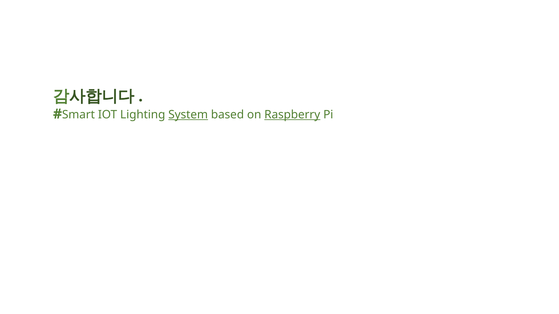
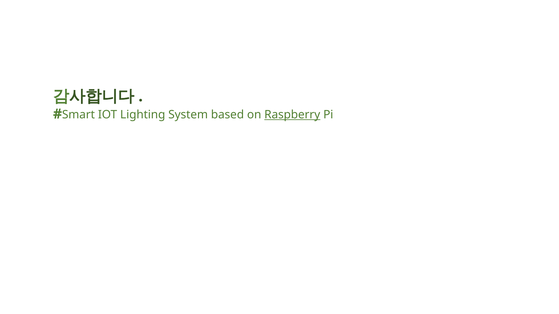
System underline: present -> none
